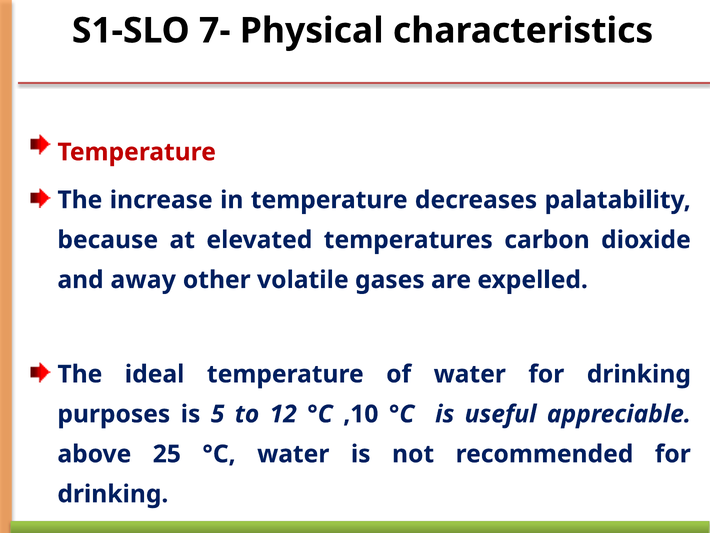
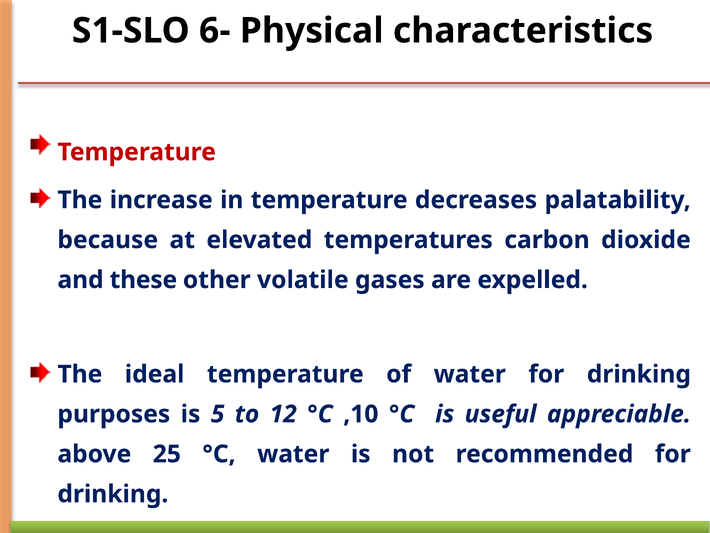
7-: 7- -> 6-
away: away -> these
